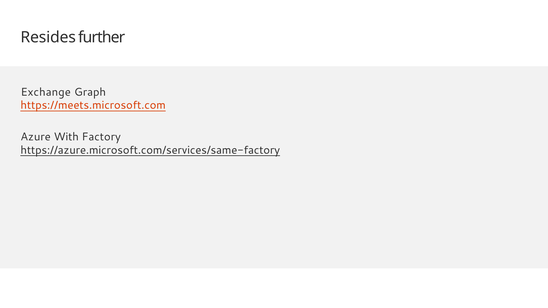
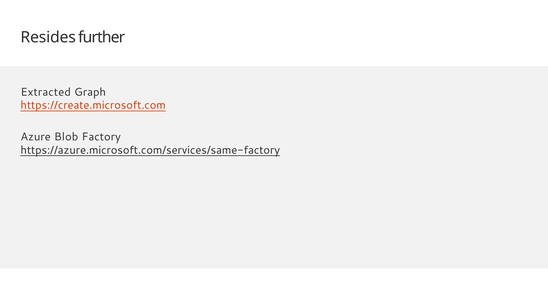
Exchange: Exchange -> Extracted
https://meets.microsoft.com: https://meets.microsoft.com -> https://create.microsoft.com
With: With -> Blob
